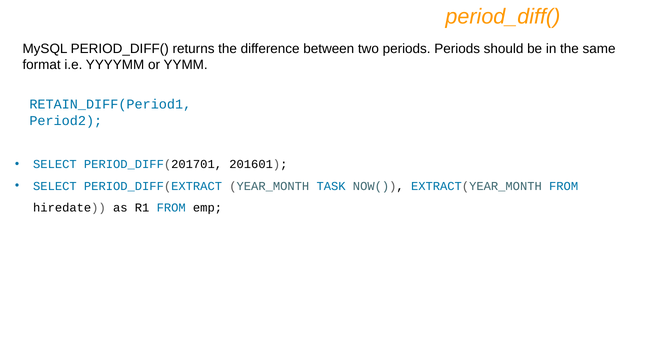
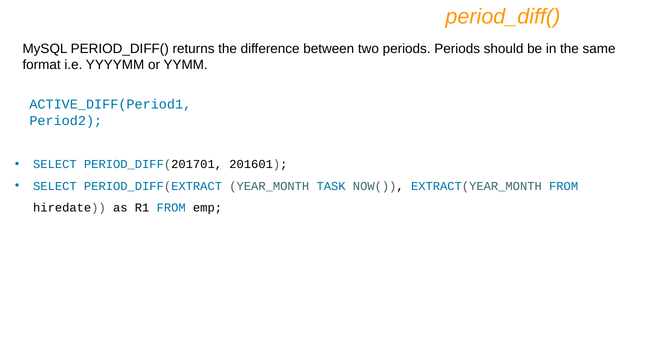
RETAIN_DIFF(Period1: RETAIN_DIFF(Period1 -> ACTIVE_DIFF(Period1
